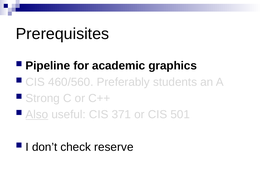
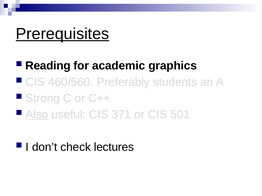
Prerequisites underline: none -> present
Pipeline: Pipeline -> Reading
reserve: reserve -> lectures
